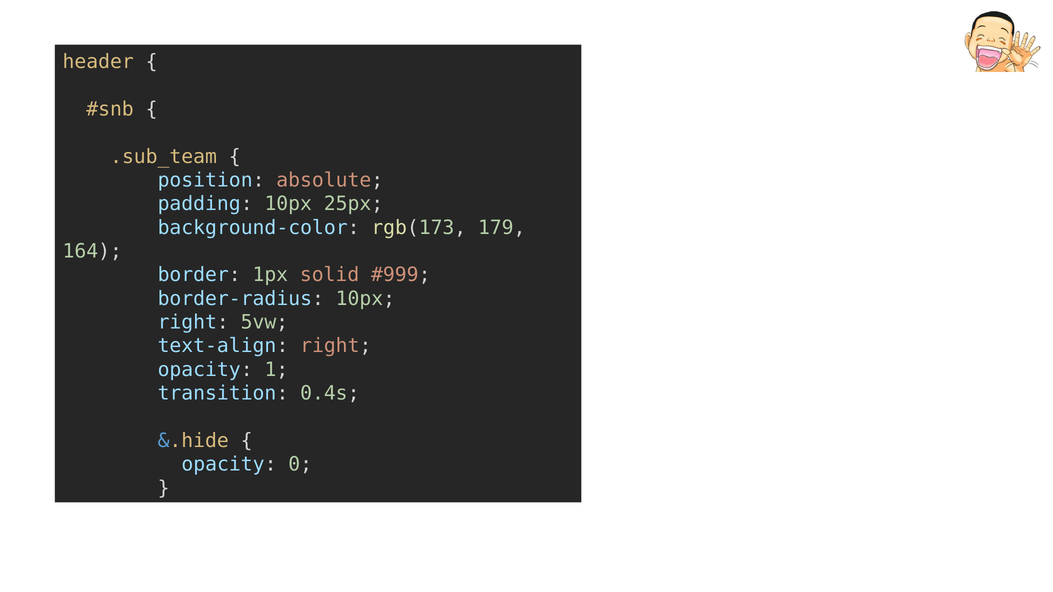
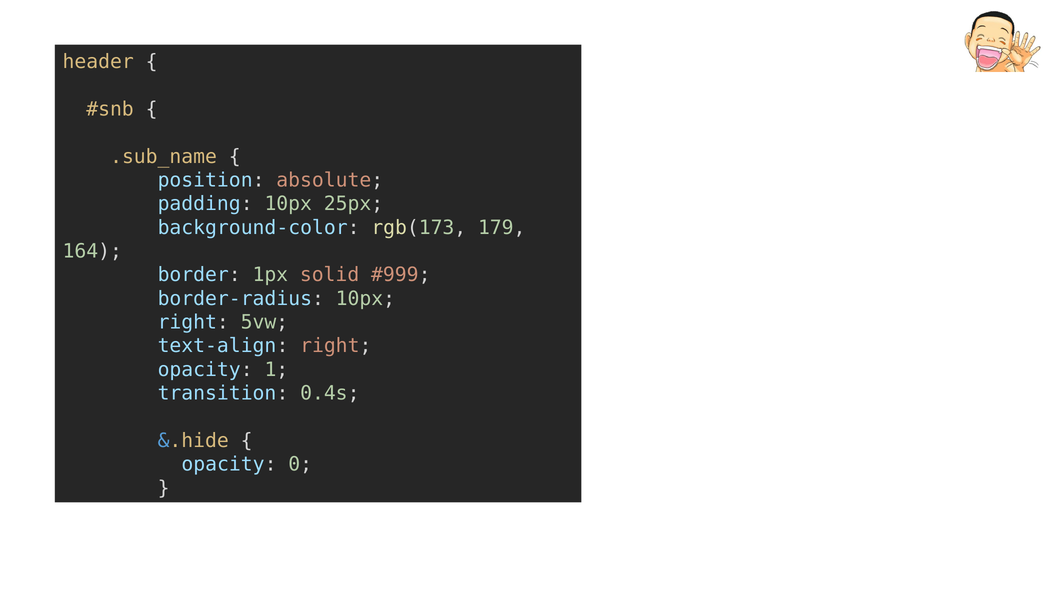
.sub_team: .sub_team -> .sub_name
